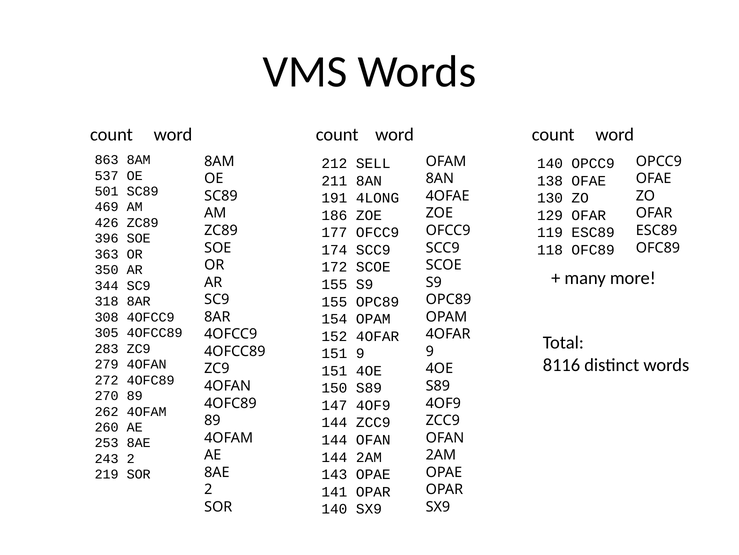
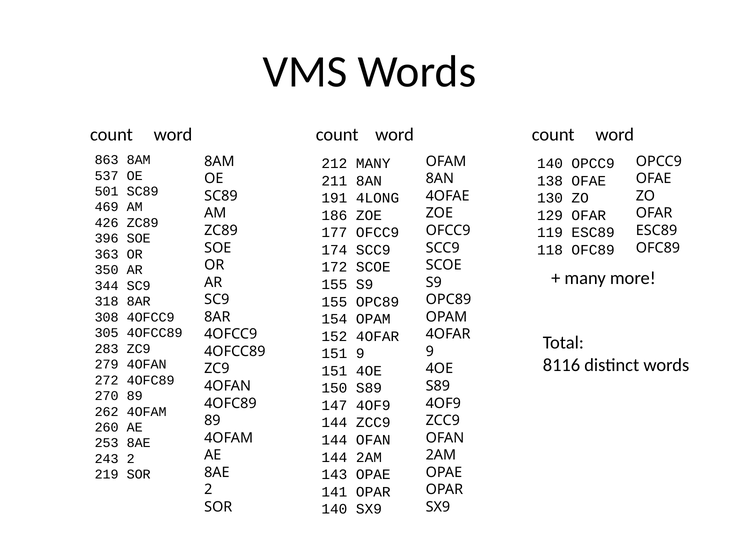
212 SELL: SELL -> MANY
